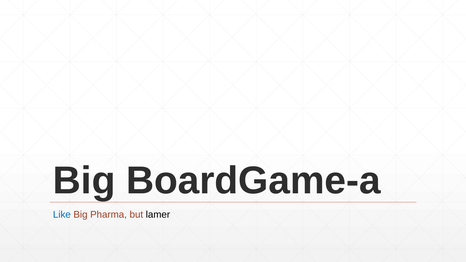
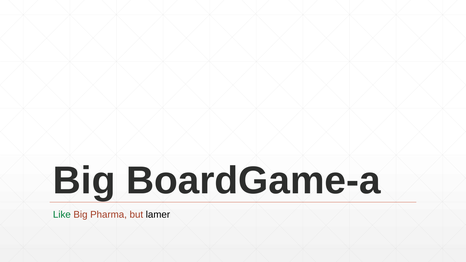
Like colour: blue -> green
